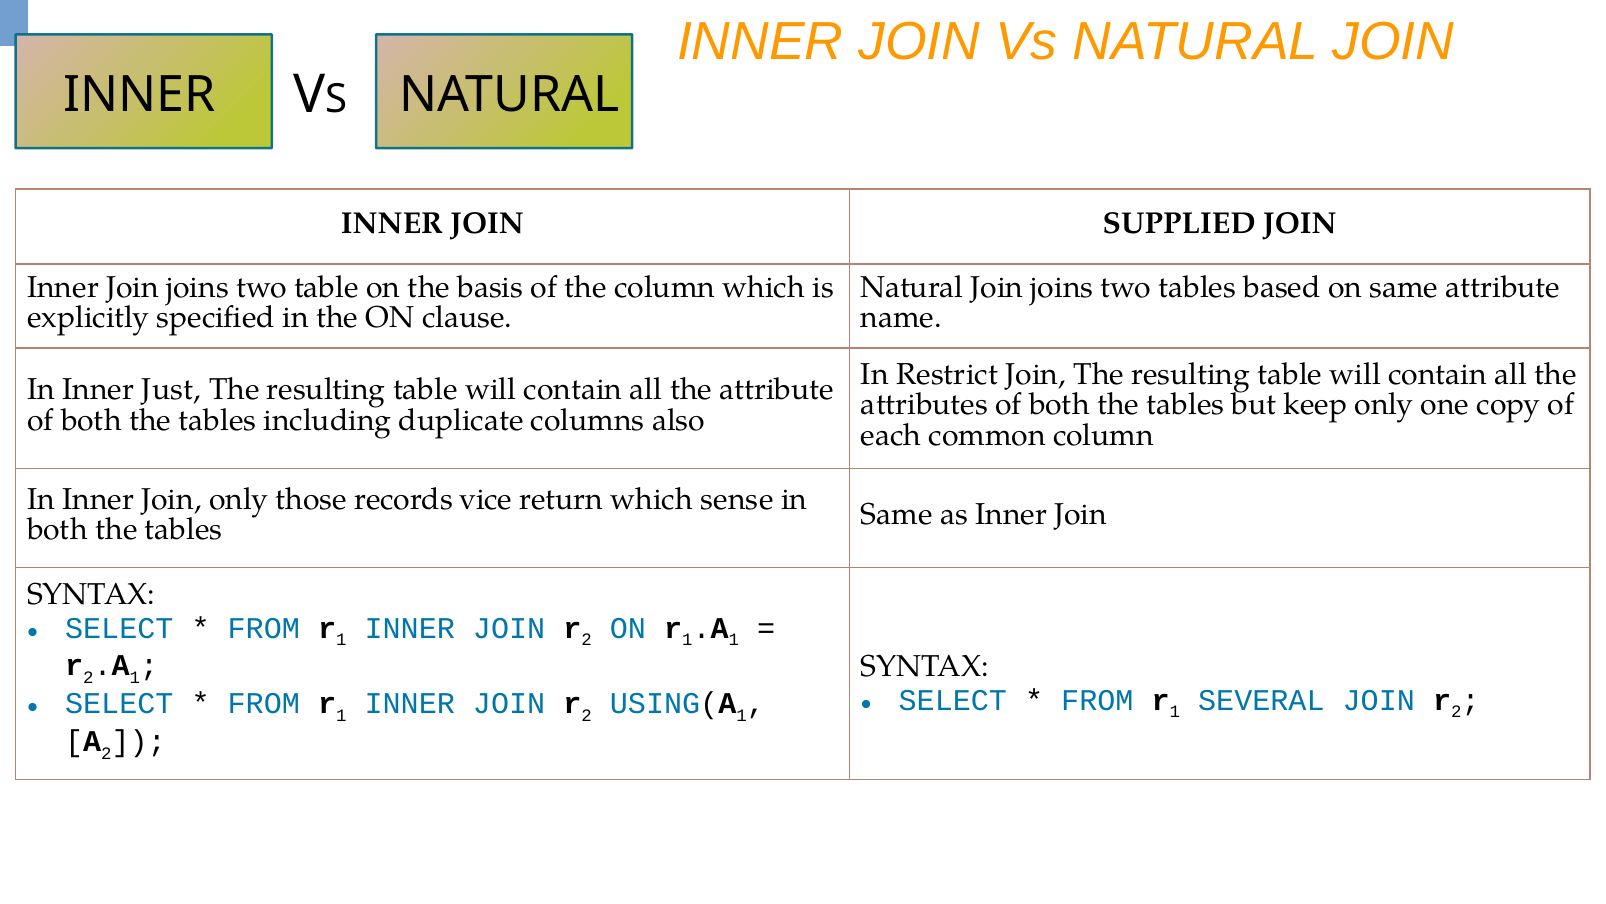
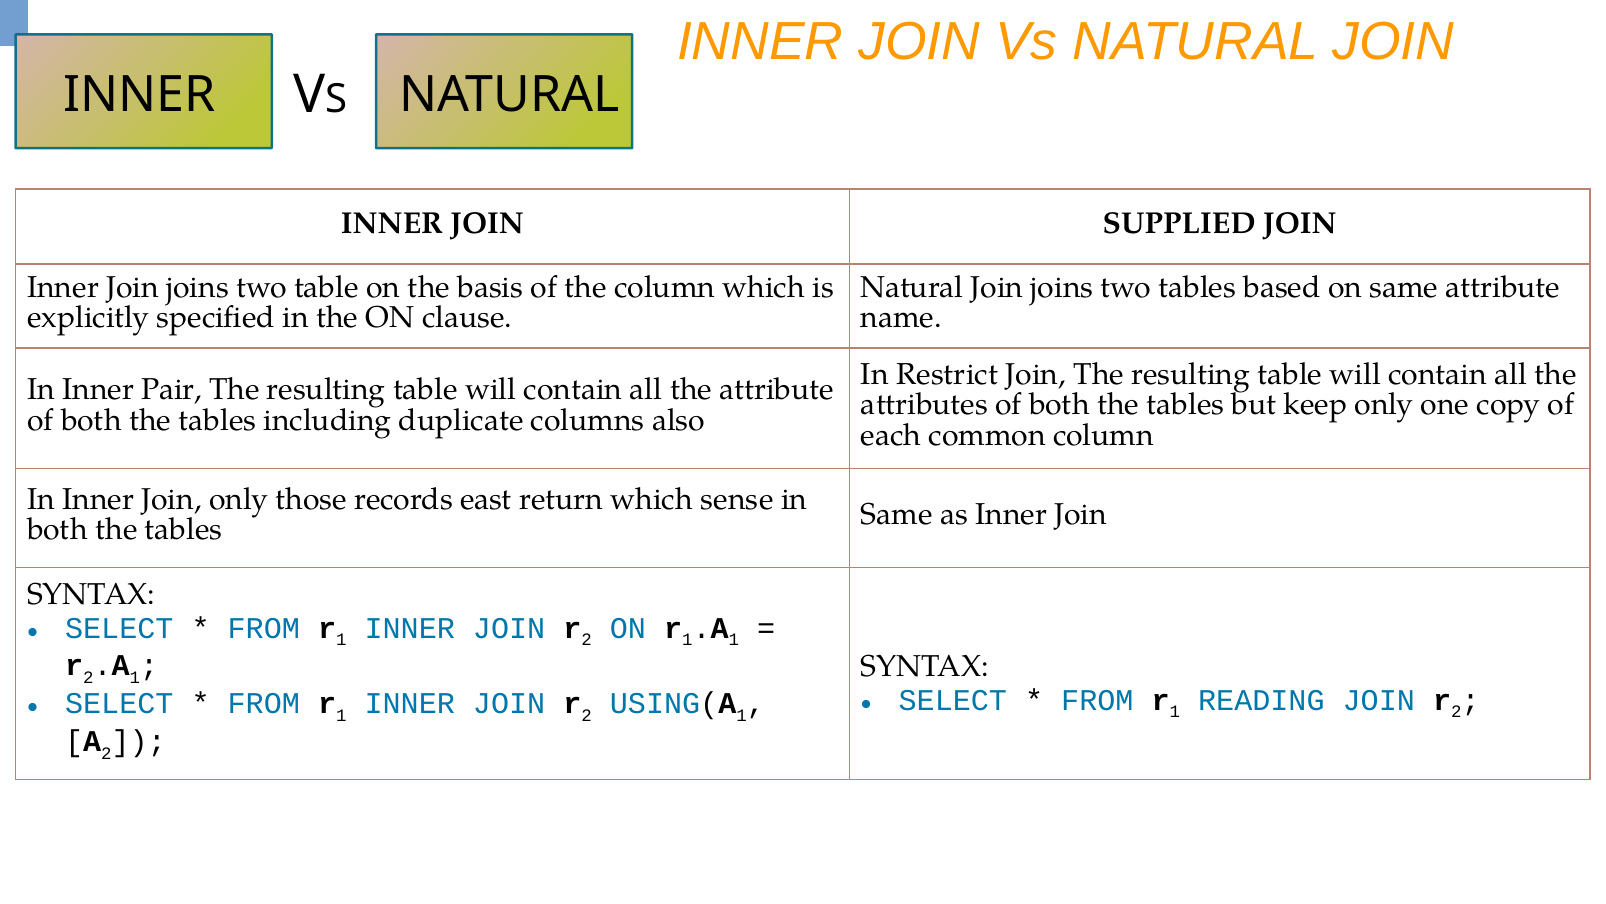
Just: Just -> Pair
vice: vice -> east
SEVERAL: SEVERAL -> READING
